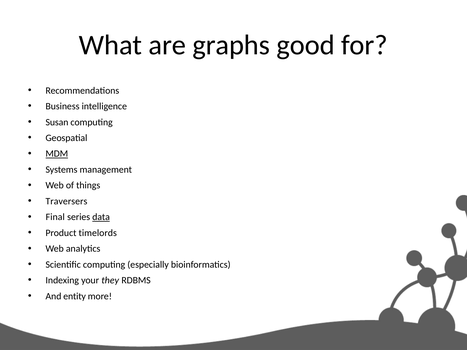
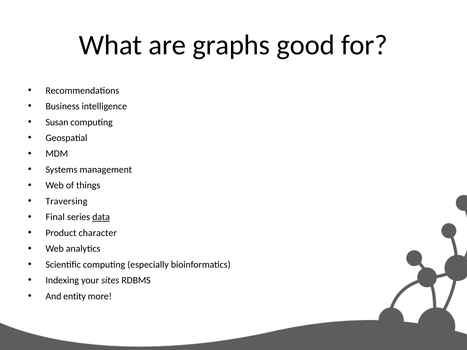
MDM underline: present -> none
Traversers: Traversers -> Traversing
timelords: timelords -> character
they: they -> sites
